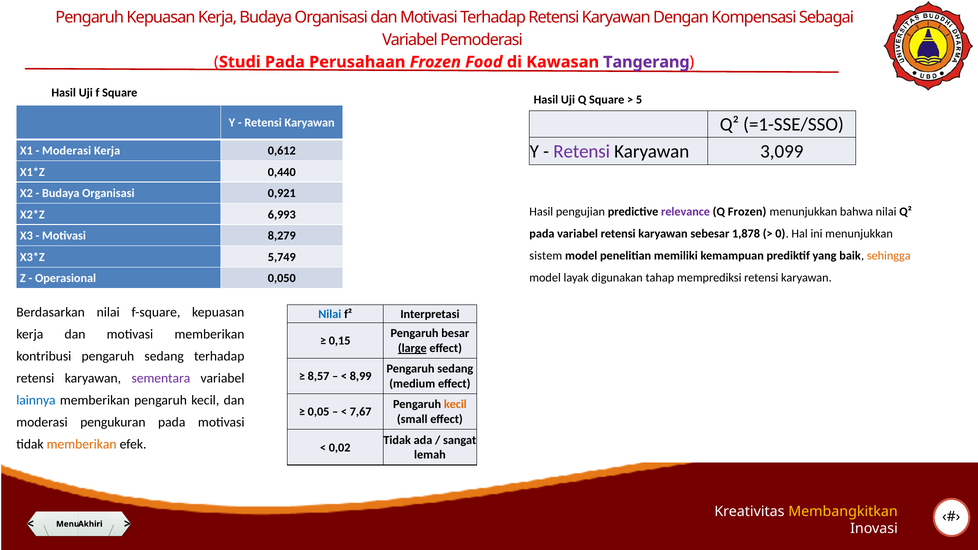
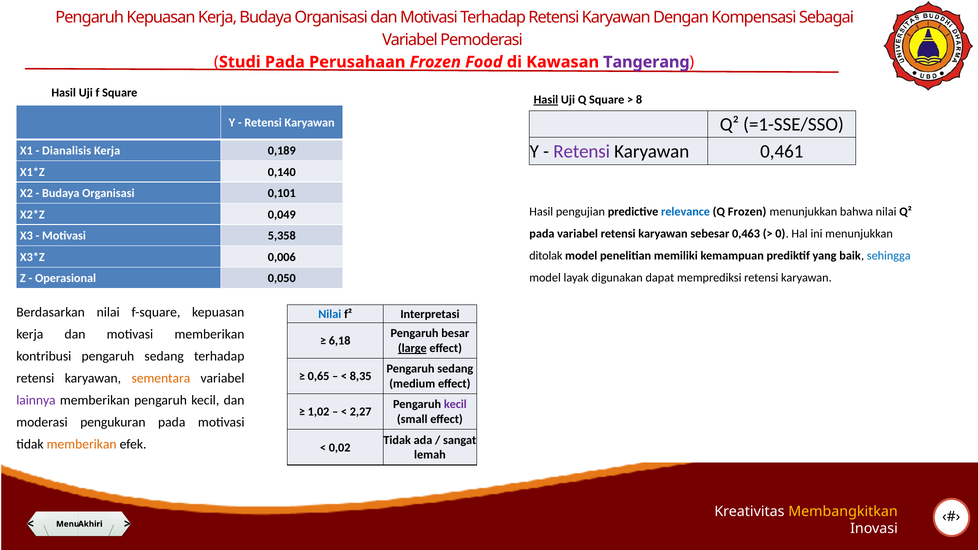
Hasil at (546, 100) underline: none -> present
5: 5 -> 8
3,099: 3,099 -> 0,461
Moderasi at (67, 151): Moderasi -> Dianalisis
0,612: 0,612 -> 0,189
0,440: 0,440 -> 0,140
0,921: 0,921 -> 0,101
relevance colour: purple -> blue
6,993: 6,993 -> 0,049
1,878: 1,878 -> 0,463
8,279: 8,279 -> 5,358
sistem: sistem -> ditolak
sehingga colour: orange -> blue
5,749: 5,749 -> 0,006
tahap: tahap -> dapat
0,15: 0,15 -> 6,18
8,57: 8,57 -> 0,65
8,99: 8,99 -> 8,35
sementara colour: purple -> orange
lainnya colour: blue -> purple
kecil at (455, 405) colour: orange -> purple
0,05: 0,05 -> 1,02
7,67: 7,67 -> 2,27
